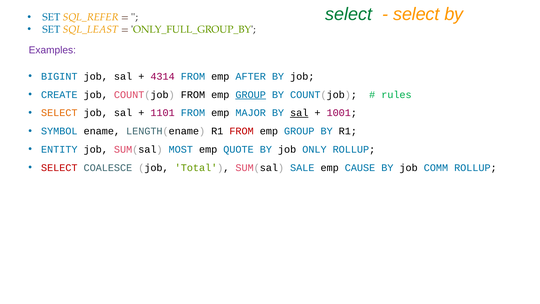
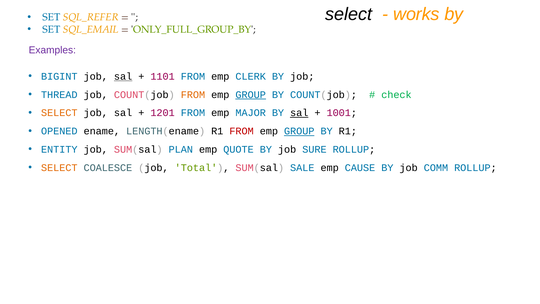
select at (349, 14) colour: green -> black
select at (416, 14): select -> works
SQL_LEAST: SQL_LEAST -> SQL_EMAIL
sal at (123, 76) underline: none -> present
4314: 4314 -> 1101
AFTER: AFTER -> CLERK
CREATE: CREATE -> THREAD
FROM at (193, 95) colour: black -> orange
rules: rules -> check
1101: 1101 -> 1201
SYMBOL: SYMBOL -> OPENED
GROUP at (299, 131) underline: none -> present
MOST: MOST -> PLAN
ONLY: ONLY -> SURE
SELECT at (59, 168) colour: red -> orange
